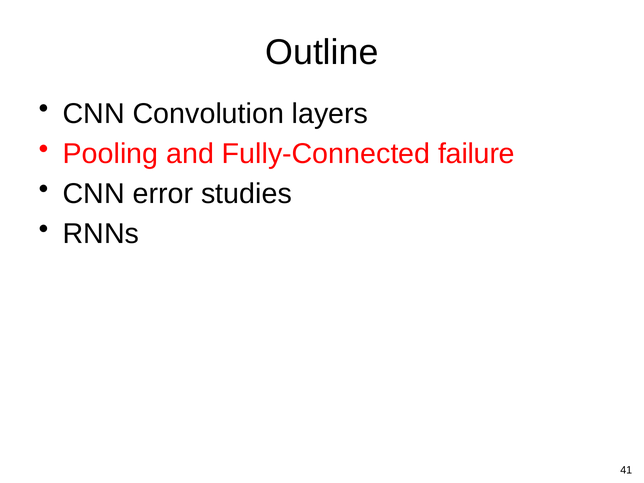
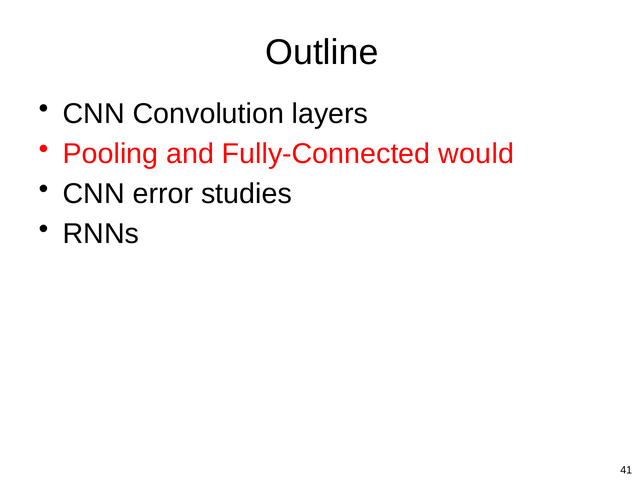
failure: failure -> would
